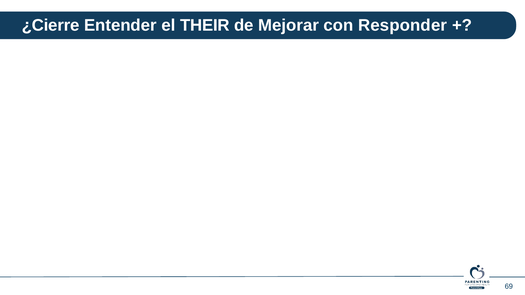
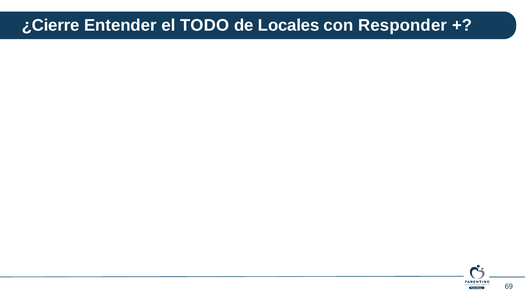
THEIR: THEIR -> TODO
Mejorar: Mejorar -> Locales
